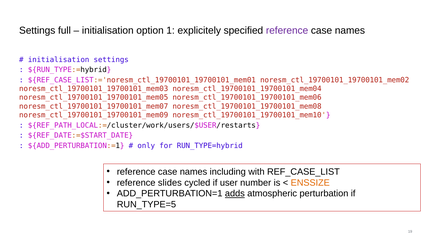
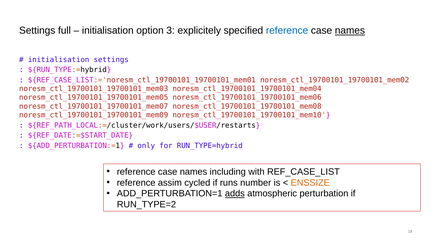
1: 1 -> 3
reference at (287, 30) colour: purple -> blue
names at (350, 30) underline: none -> present
slides: slides -> assim
user: user -> runs
RUN_TYPE=5: RUN_TYPE=5 -> RUN_TYPE=2
